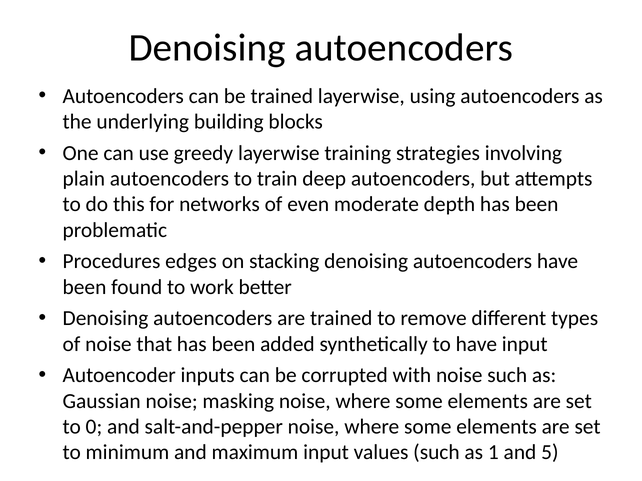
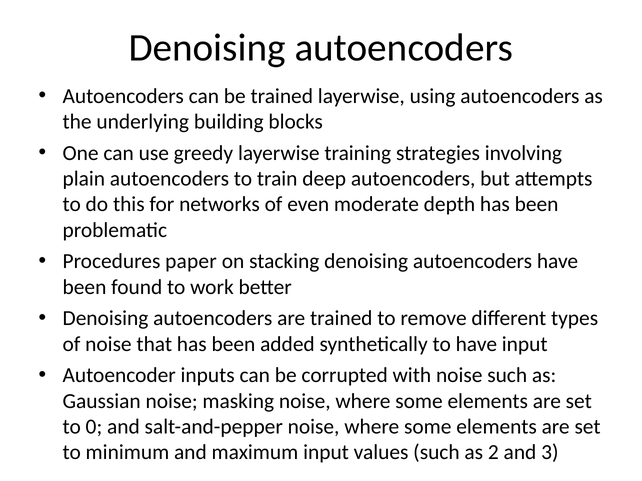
edges: edges -> paper
1: 1 -> 2
5: 5 -> 3
